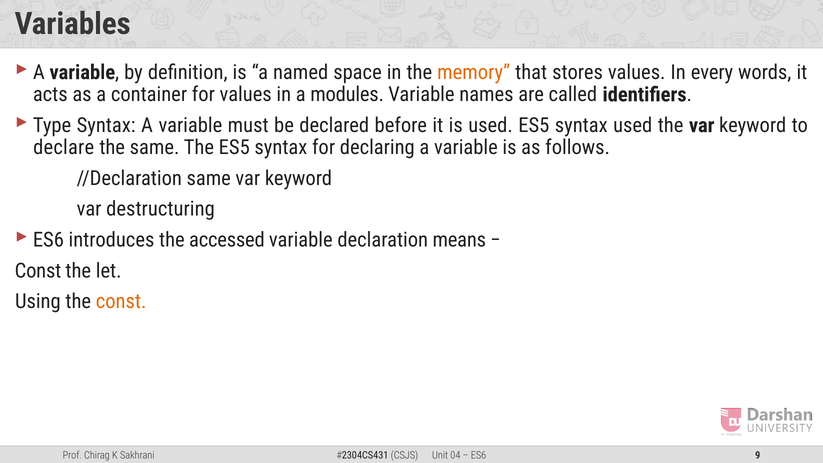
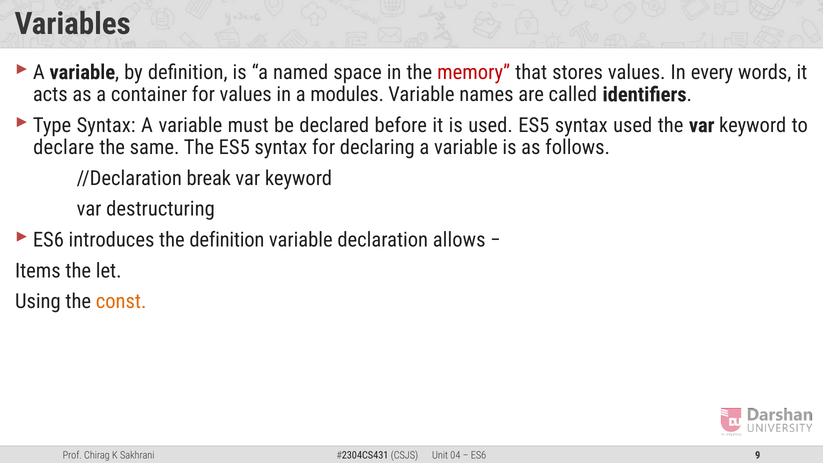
memory colour: orange -> red
//Declaration same: same -> break
the accessed: accessed -> definition
means: means -> allows
Const at (38, 271): Const -> Items
